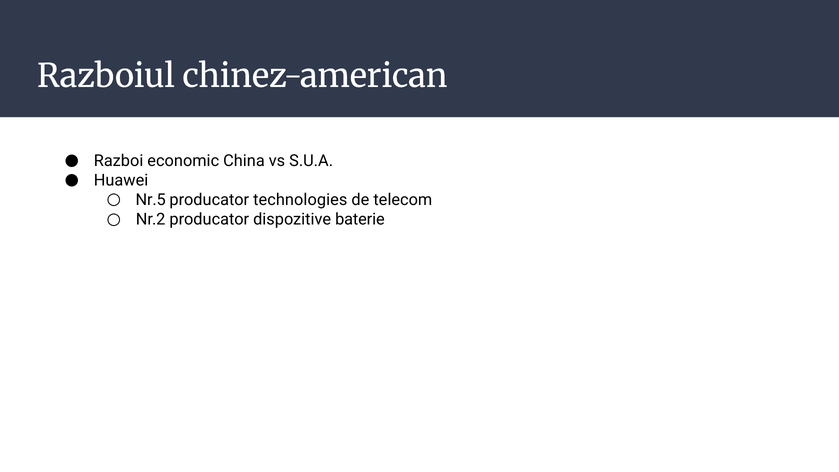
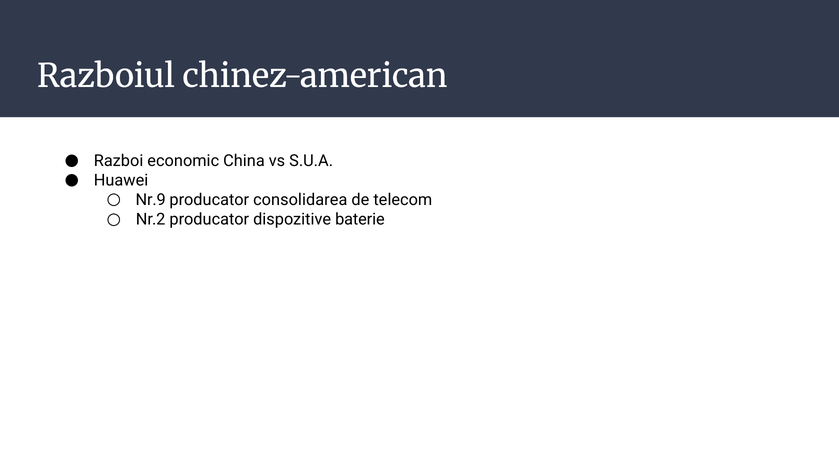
Nr.5: Nr.5 -> Nr.9
technologies: technologies -> consolidarea
